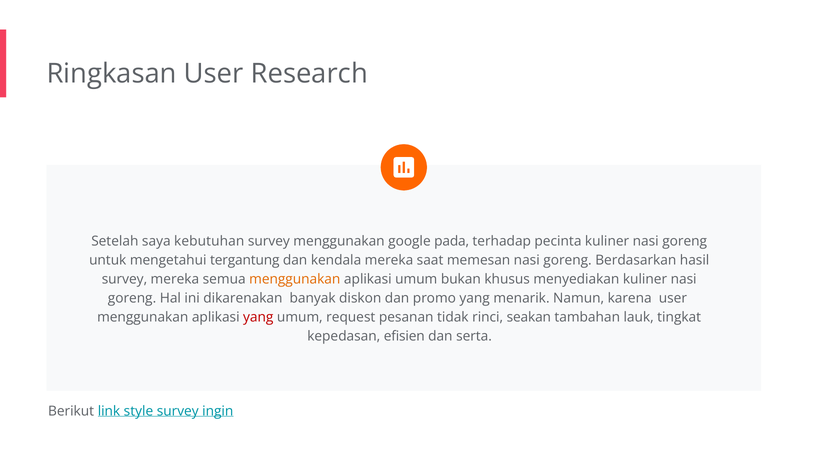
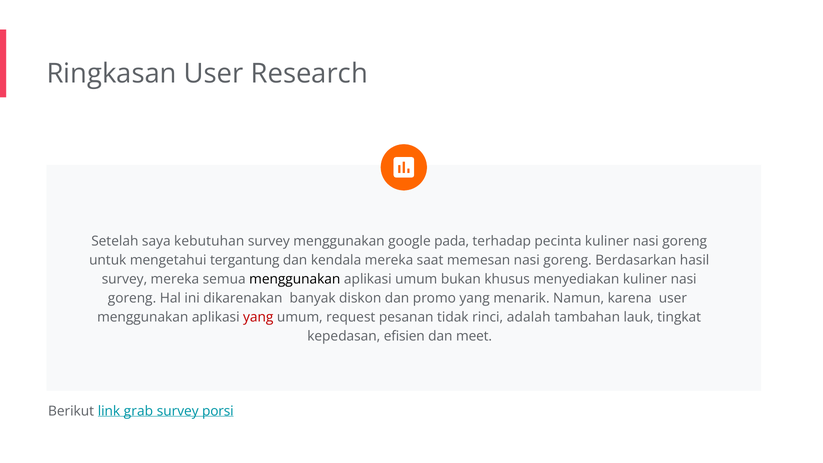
menggunakan at (295, 279) colour: orange -> black
seakan: seakan -> adalah
serta: serta -> meet
style: style -> grab
ingin: ingin -> porsi
